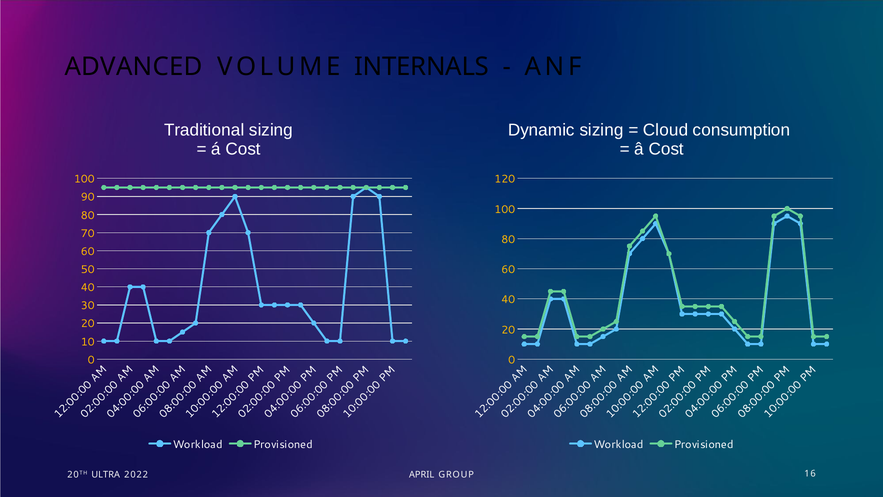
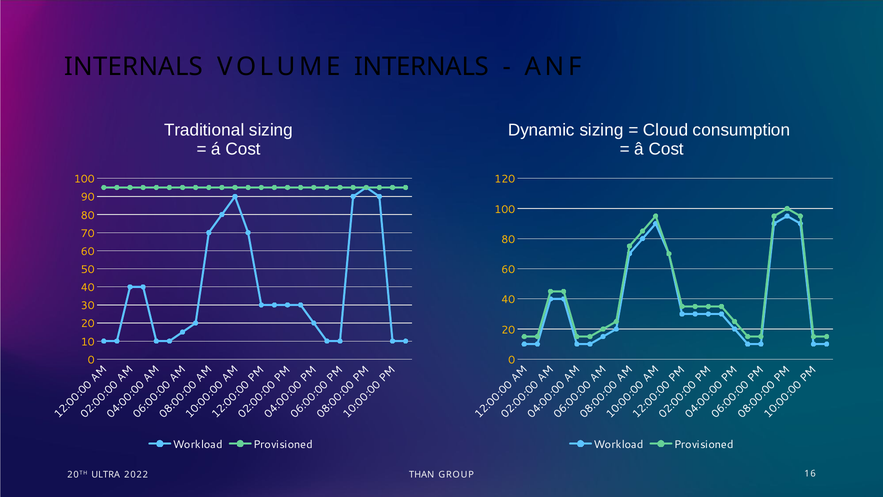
ADVANCED at (134, 66): ADVANCED -> INTERNALS
APRIL: APRIL -> THAN
